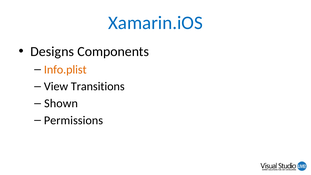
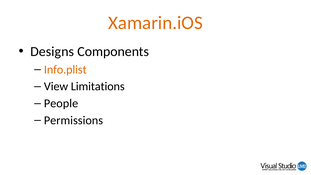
Xamarin.iOS colour: blue -> orange
Transitions: Transitions -> Limitations
Shown: Shown -> People
